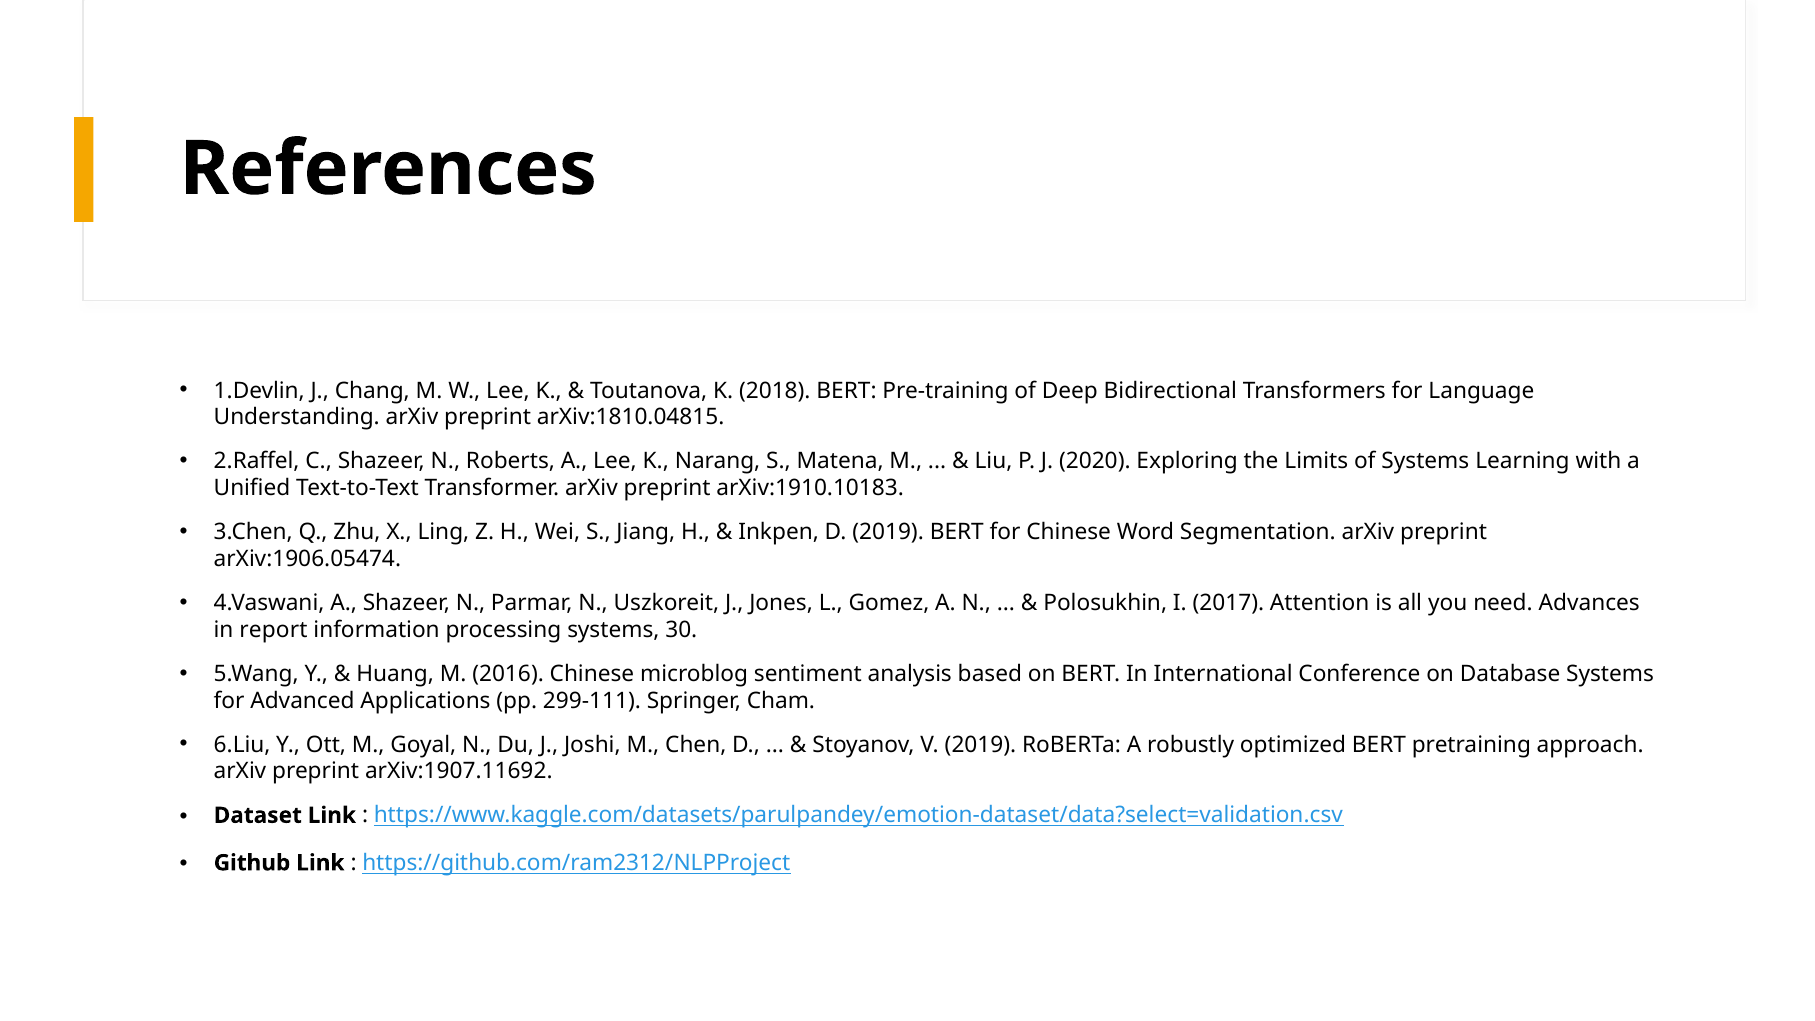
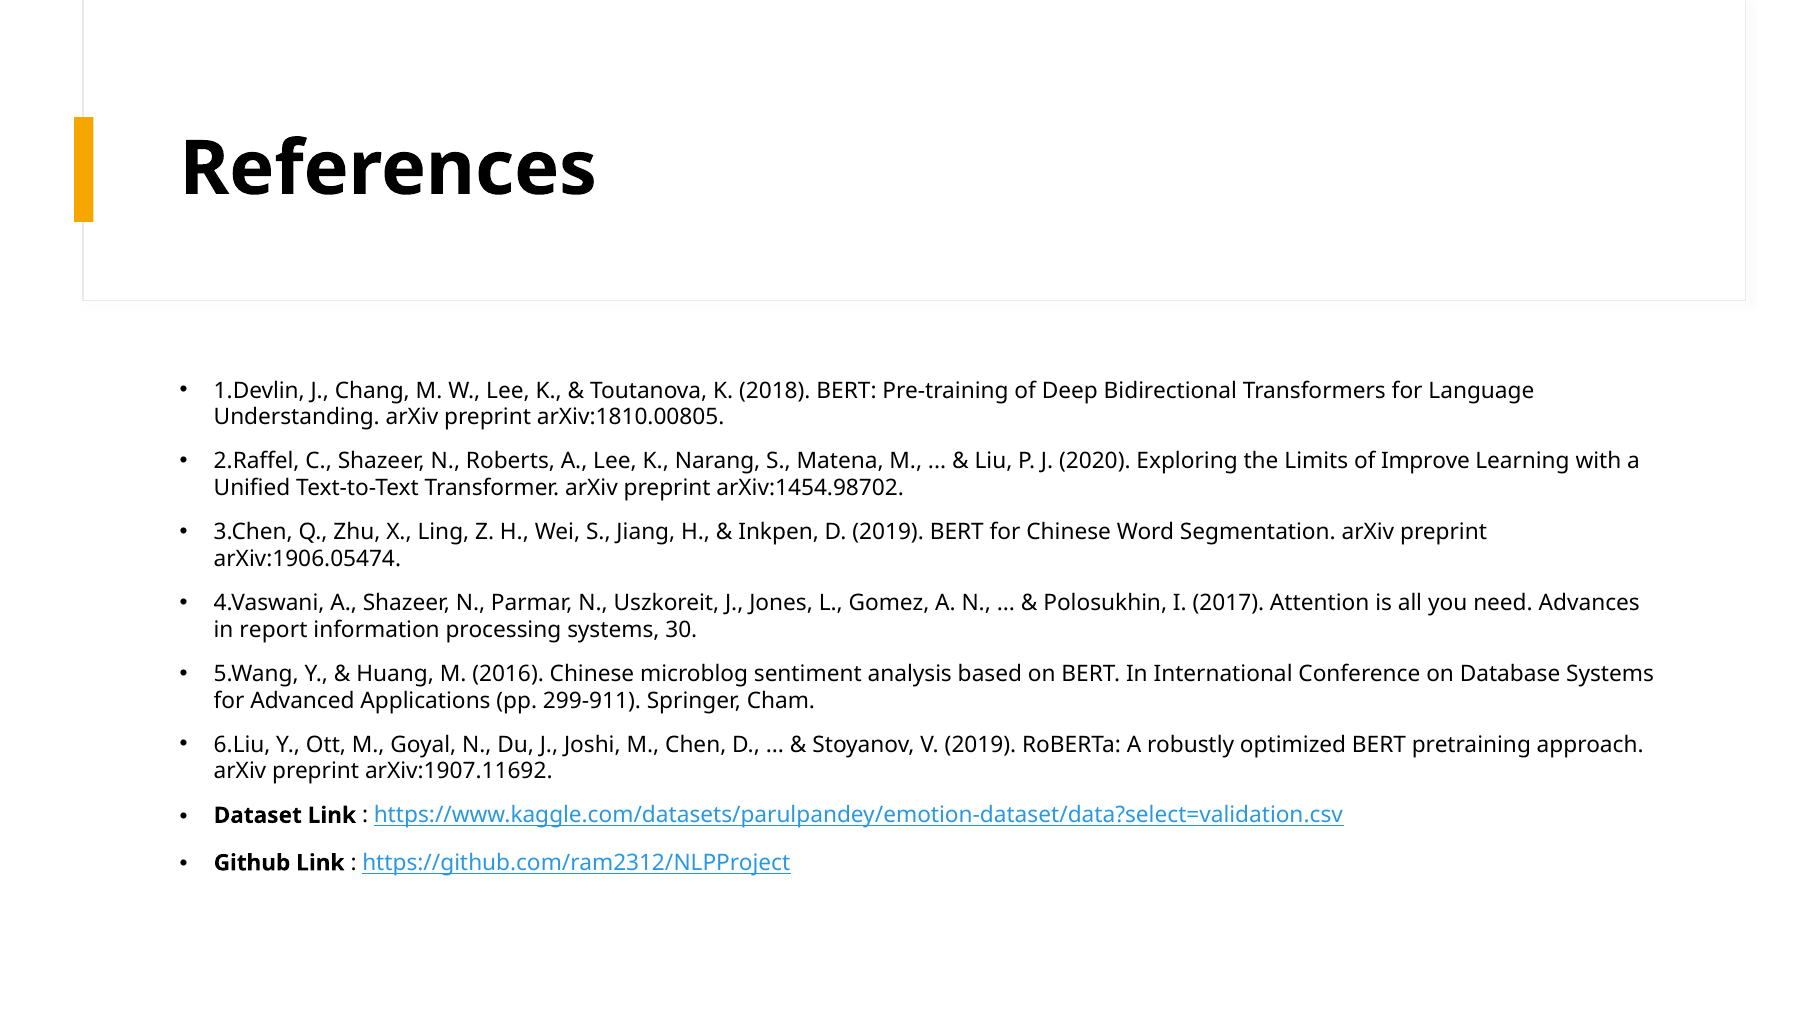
arXiv:1810.04815: arXiv:1810.04815 -> arXiv:1810.00805
of Systems: Systems -> Improve
arXiv:1910.10183: arXiv:1910.10183 -> arXiv:1454.98702
299-111: 299-111 -> 299-911
